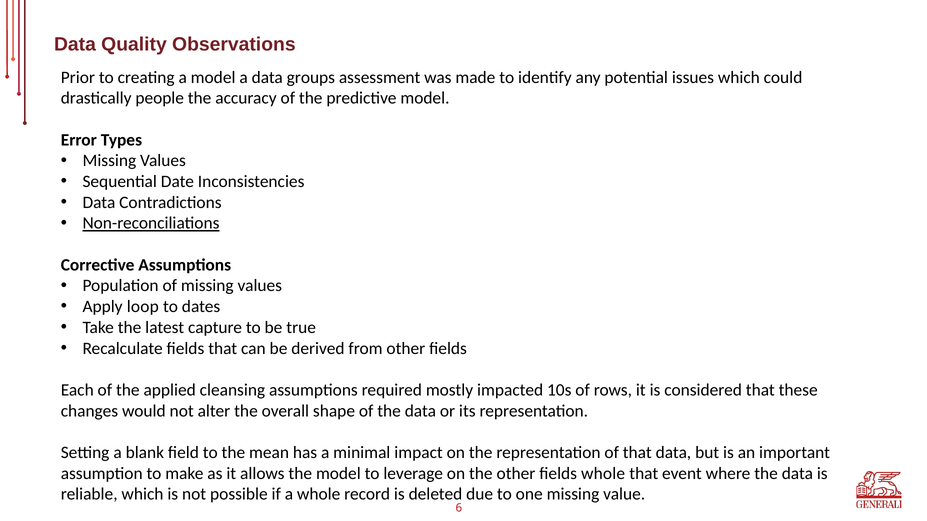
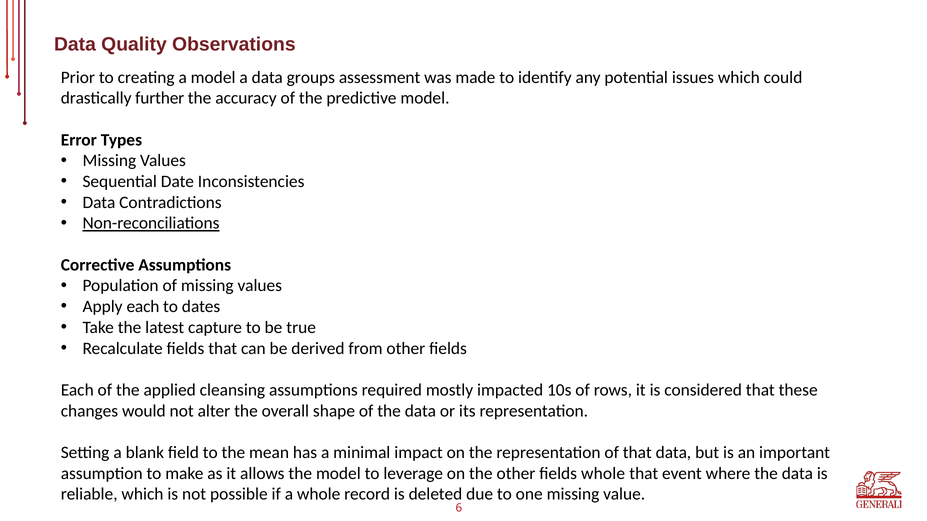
people: people -> further
Apply loop: loop -> each
